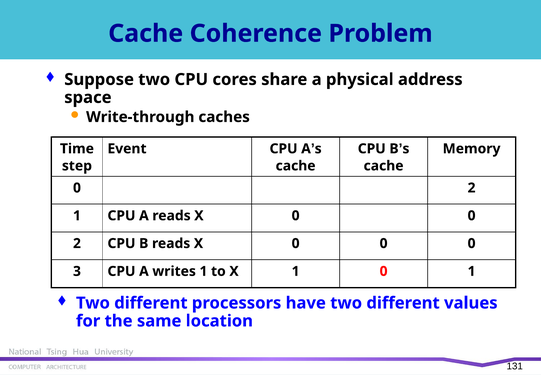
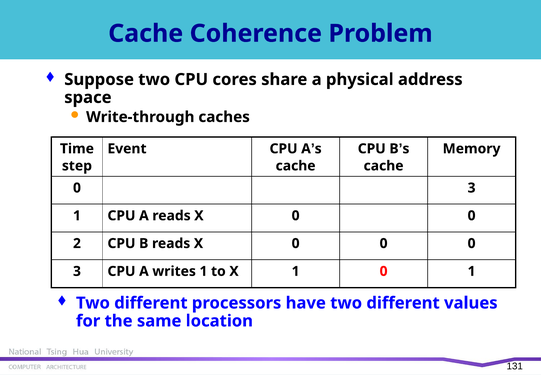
2 at (472, 188): 2 -> 3
